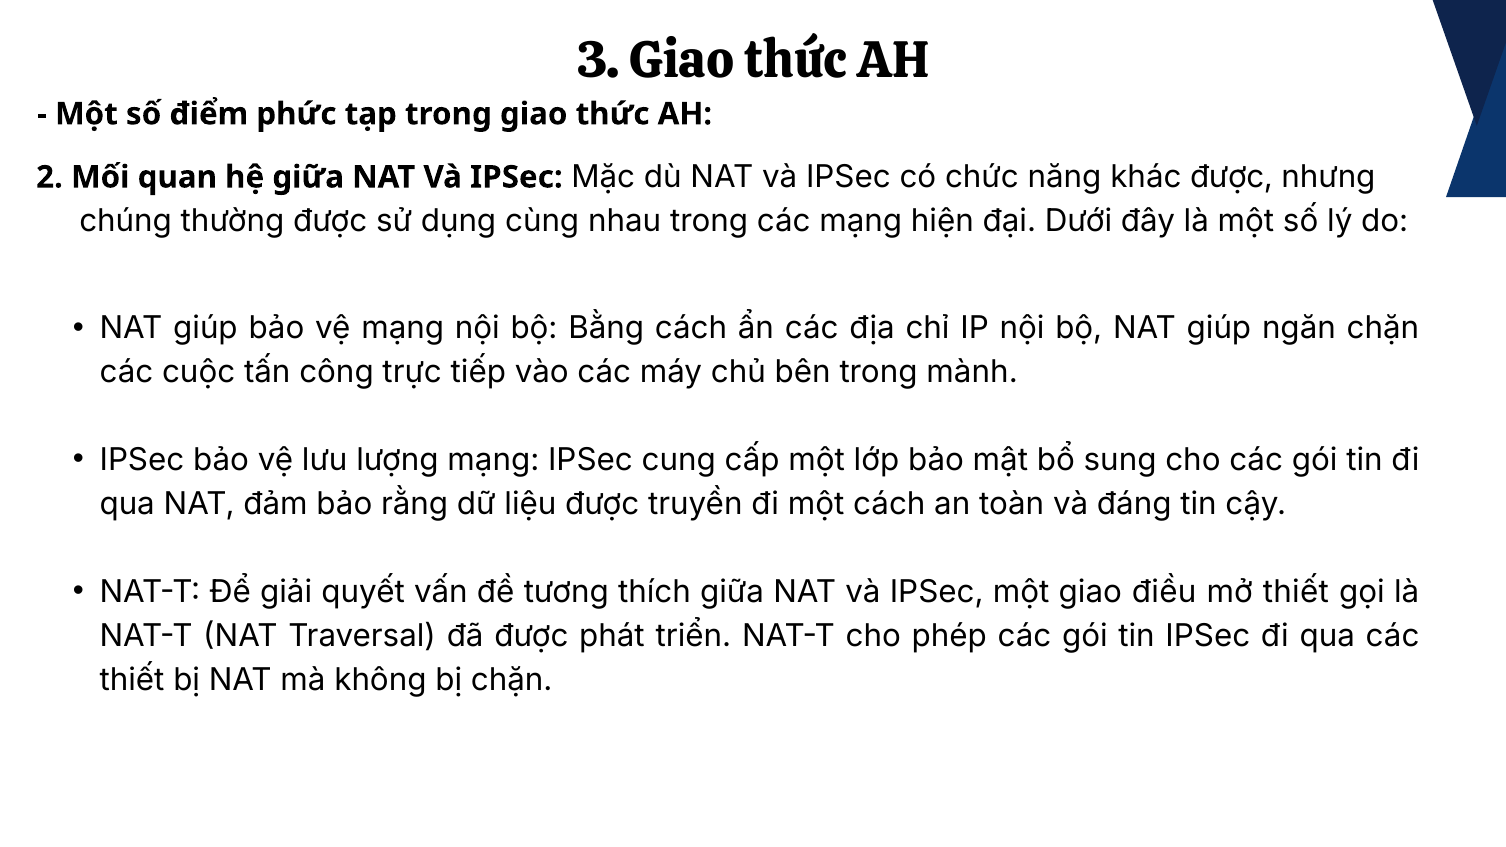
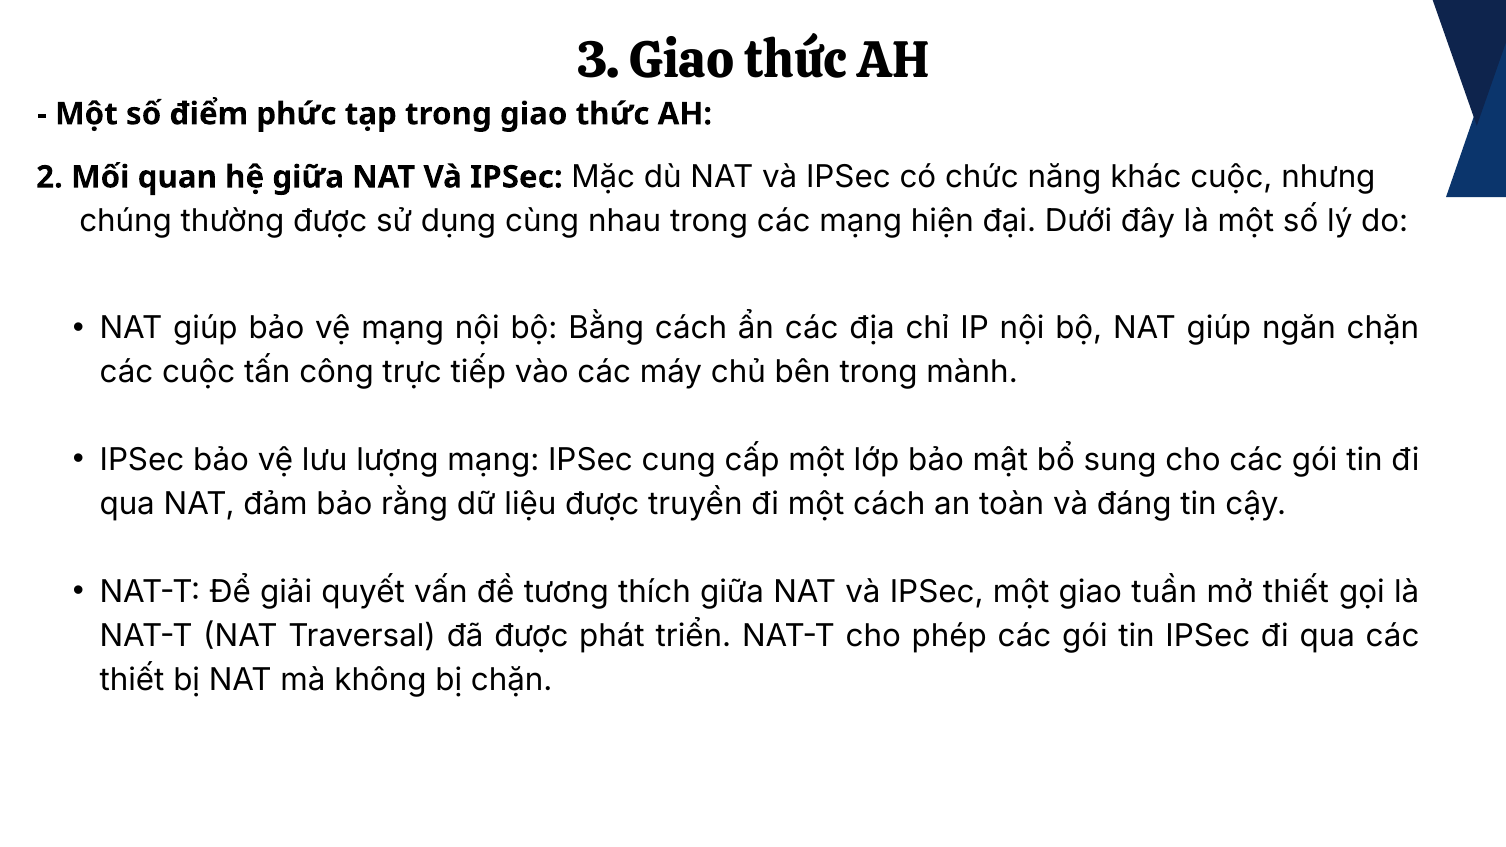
khác được: được -> cuộc
điều: điều -> tuần
